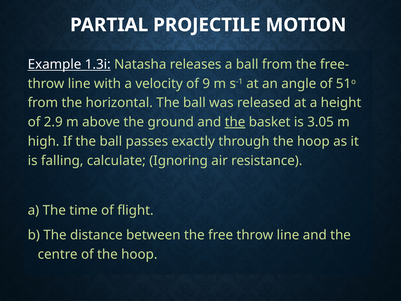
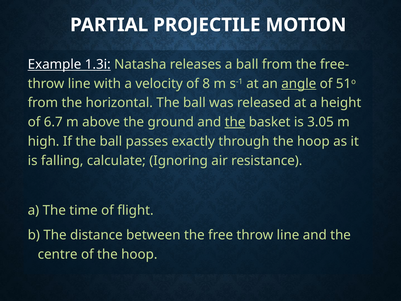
9: 9 -> 8
angle underline: none -> present
2.9: 2.9 -> 6.7
